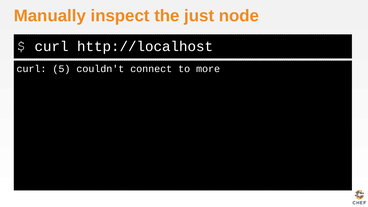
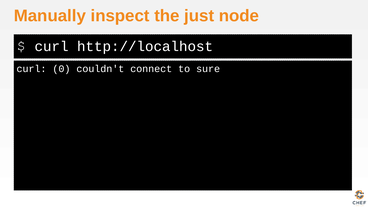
5: 5 -> 0
more: more -> sure
